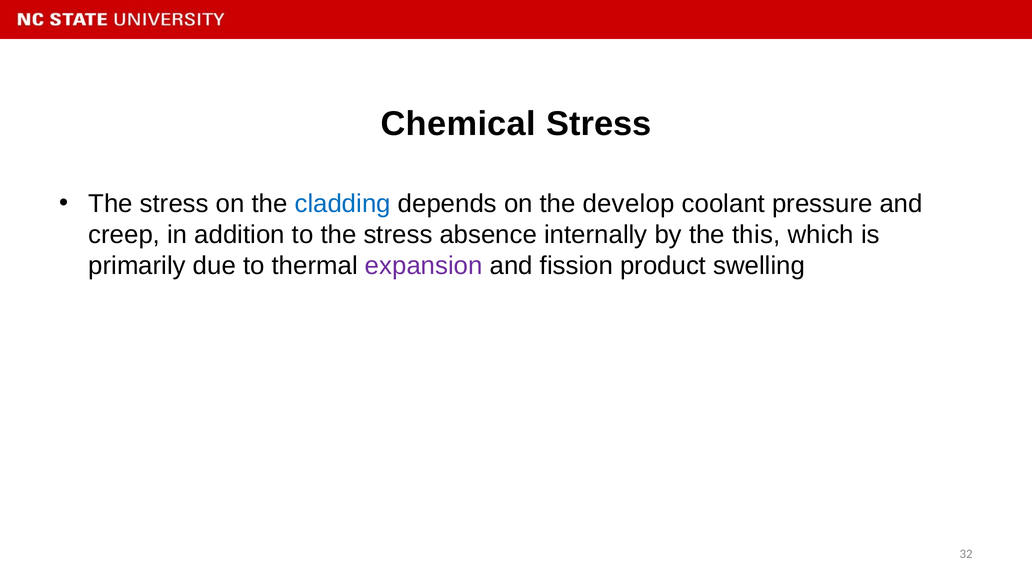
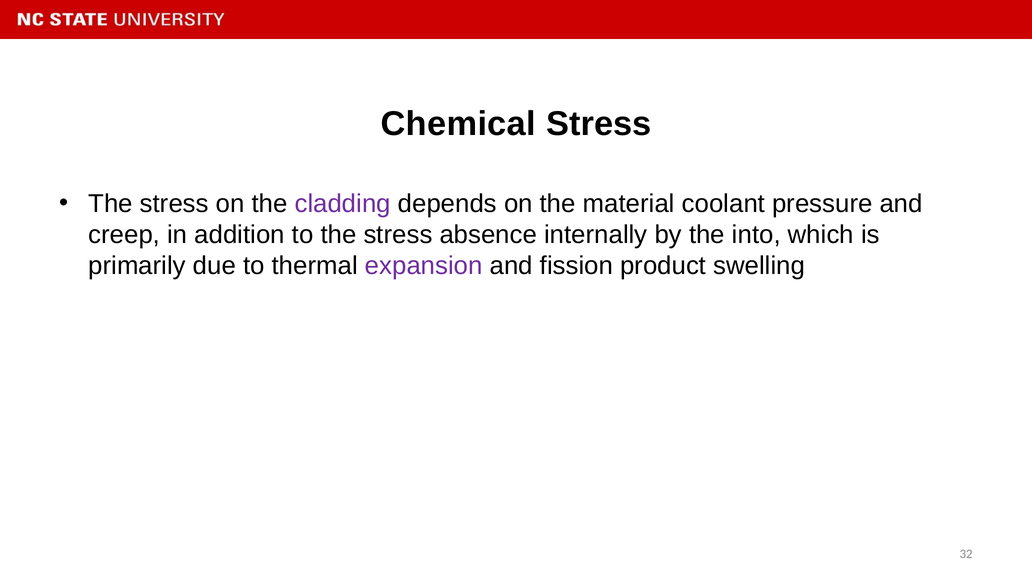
cladding colour: blue -> purple
develop: develop -> material
this: this -> into
